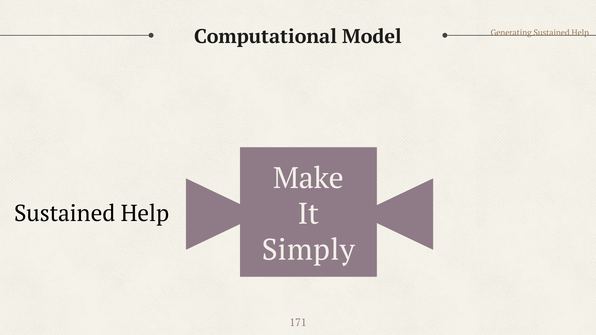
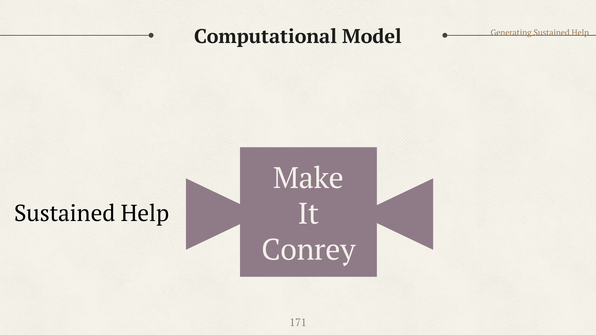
Simply: Simply -> Conrey
